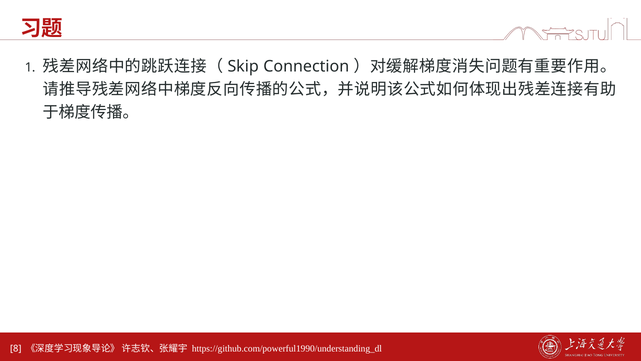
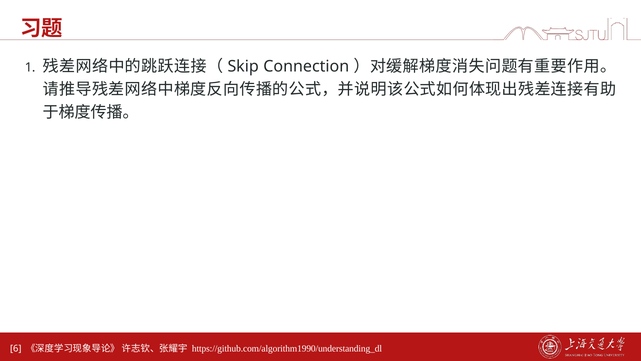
8: 8 -> 6
https://github.com/powerful1990/understanding_dl: https://github.com/powerful1990/understanding_dl -> https://github.com/algorithm1990/understanding_dl
